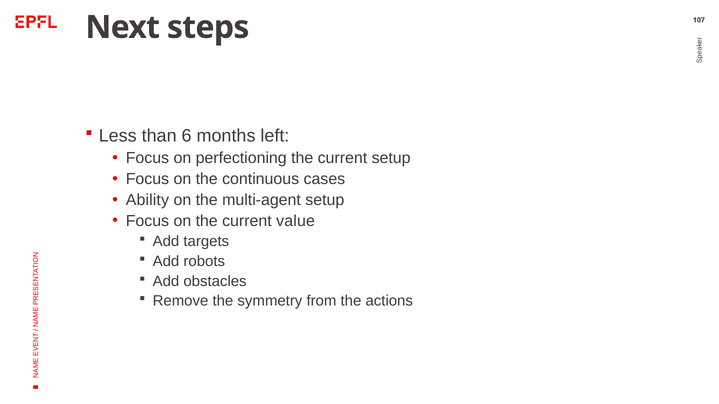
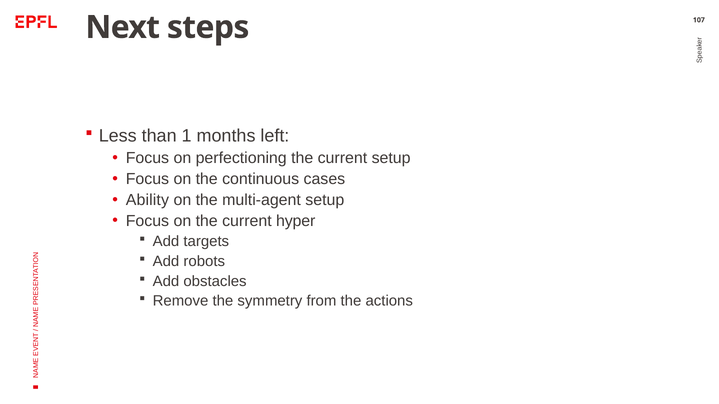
6: 6 -> 1
value: value -> hyper
